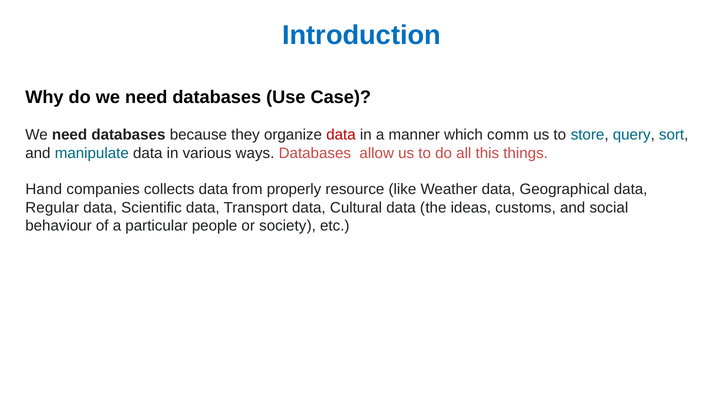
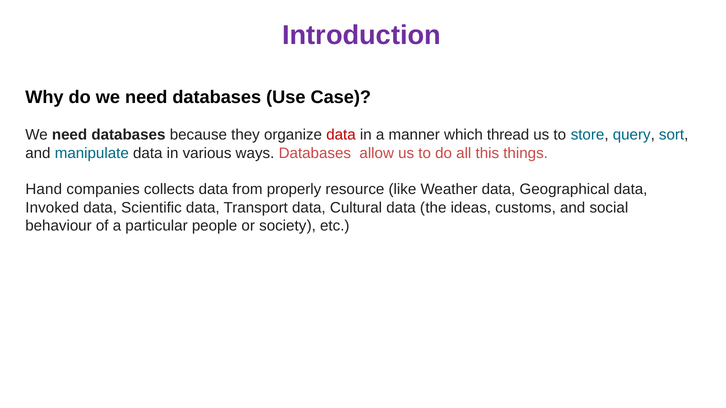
Introduction colour: blue -> purple
comm: comm -> thread
Regular: Regular -> Invoked
